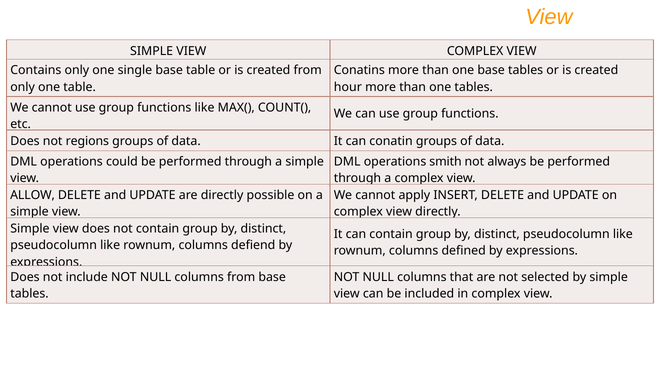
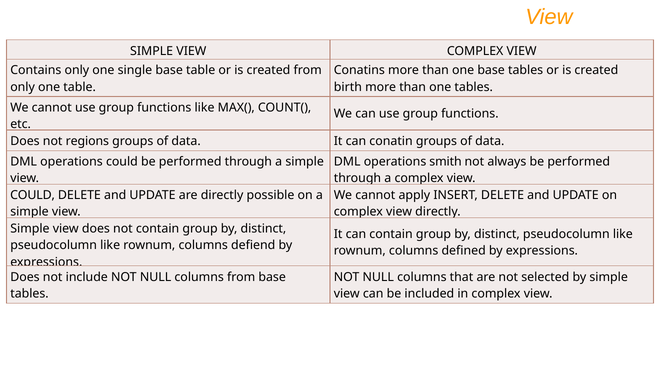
hour: hour -> birth
ALLOW at (33, 195): ALLOW -> COULD
